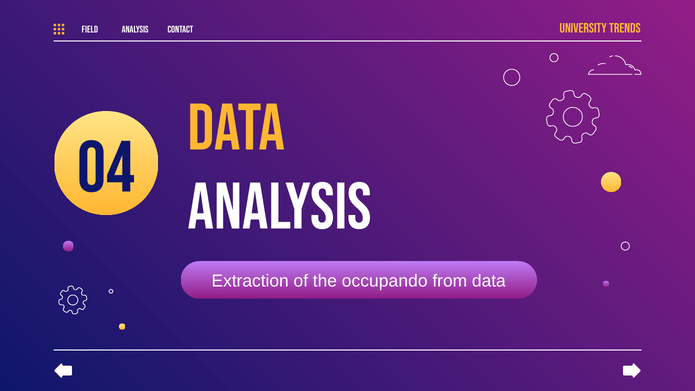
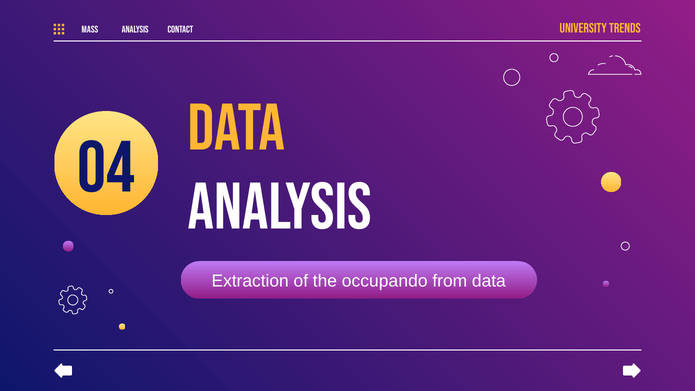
FIELD: FIELD -> MASS
